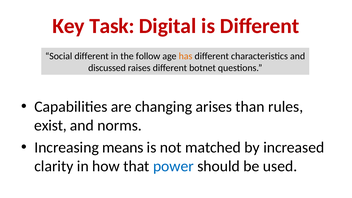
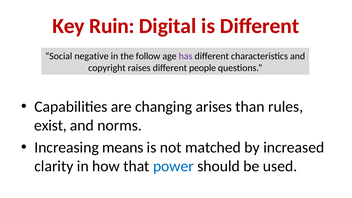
Task: Task -> Ruin
Social different: different -> negative
has colour: orange -> purple
discussed: discussed -> copyright
botnet: botnet -> people
